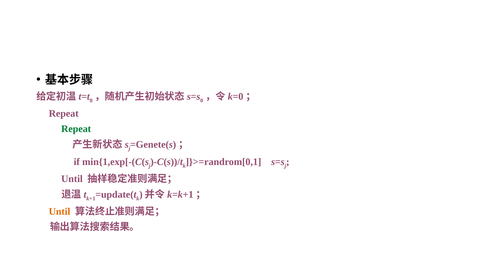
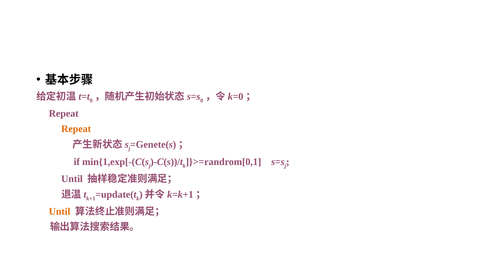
Repeat at (76, 129) colour: green -> orange
